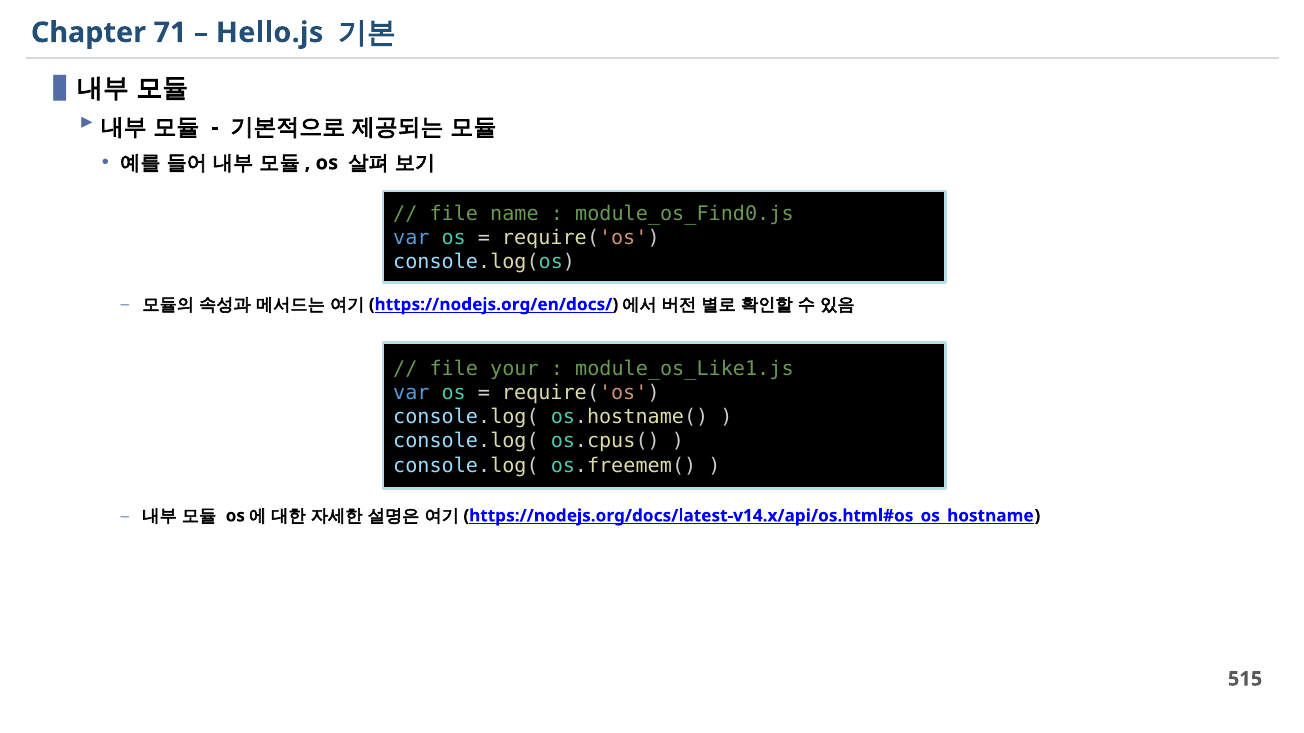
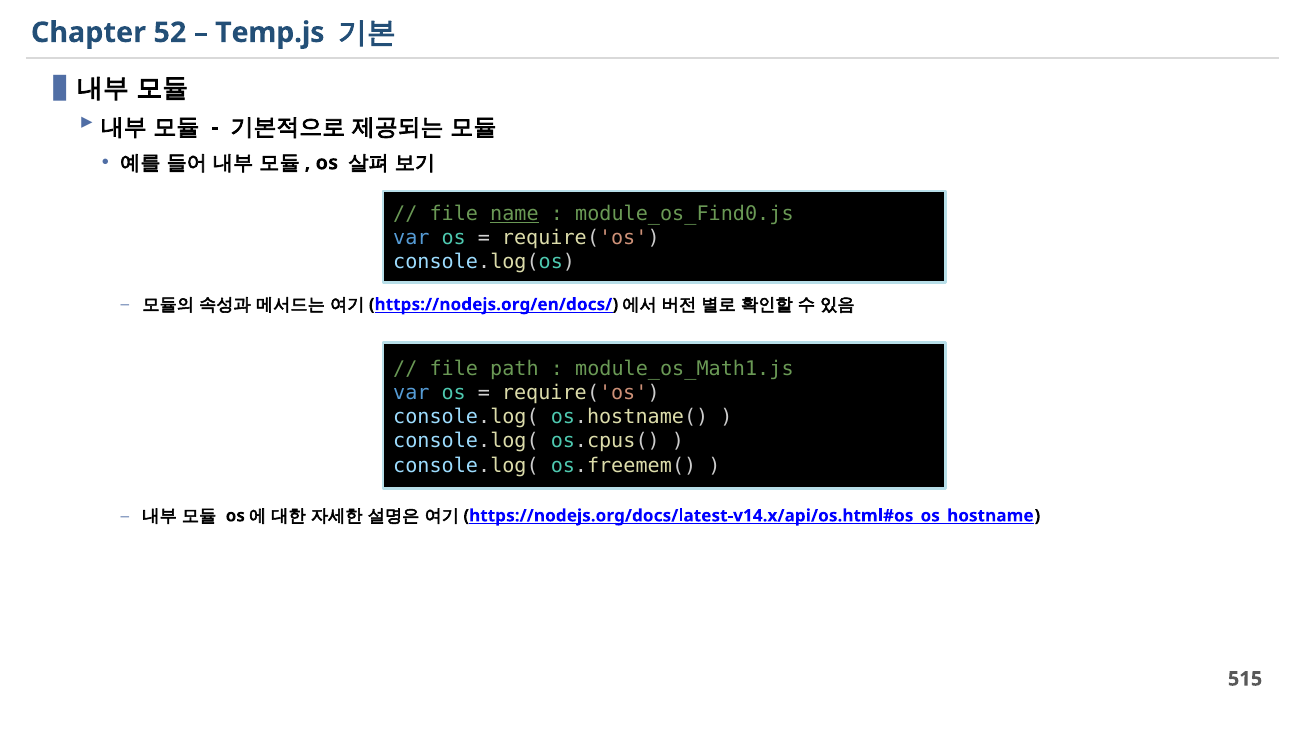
71: 71 -> 52
Hello.js: Hello.js -> Temp.js
name underline: none -> present
your: your -> path
module_os_Like1.js: module_os_Like1.js -> module_os_Math1.js
